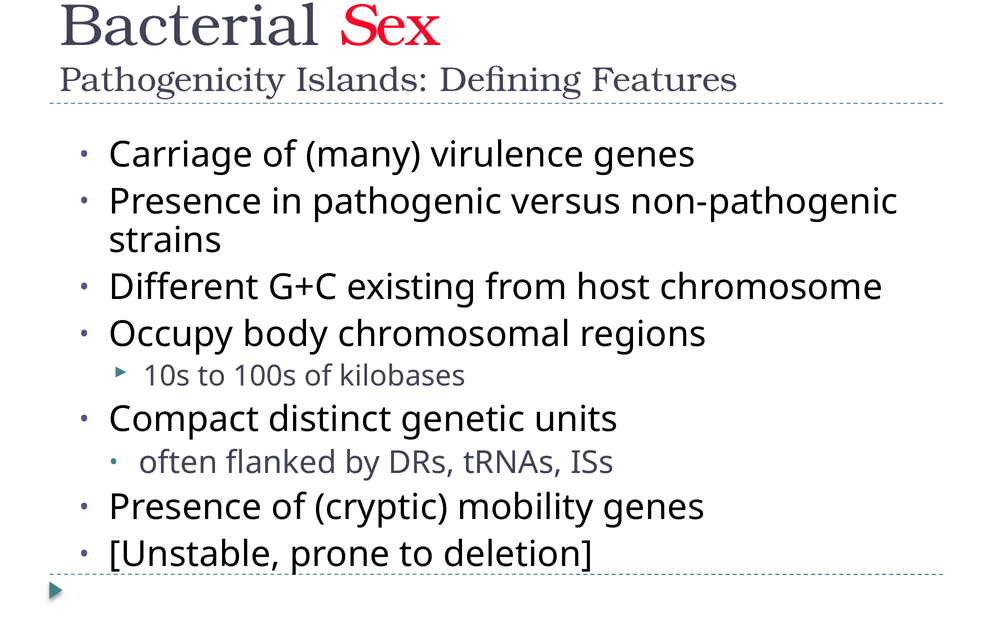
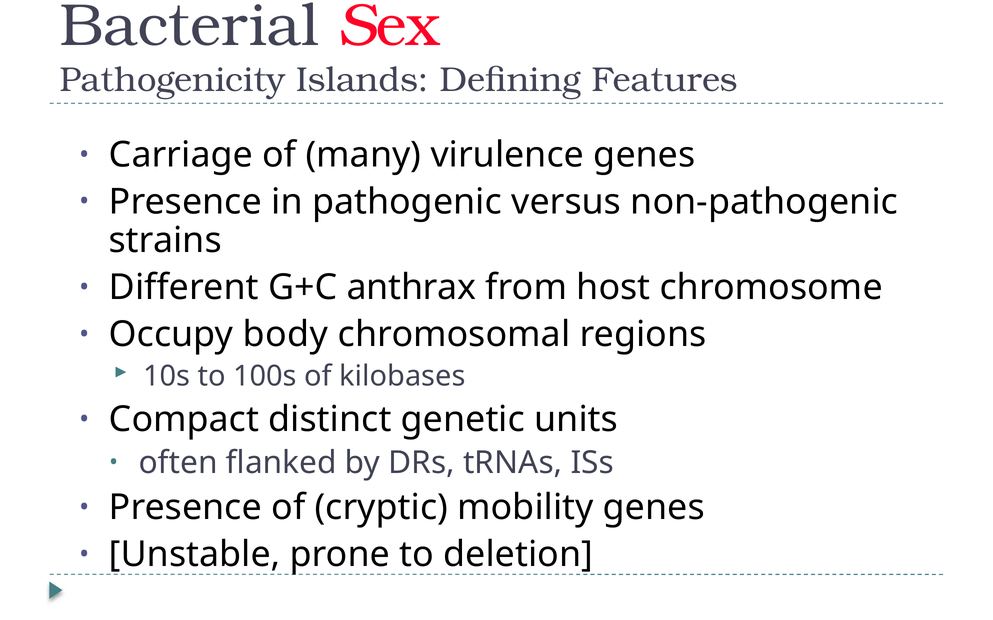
existing: existing -> anthrax
